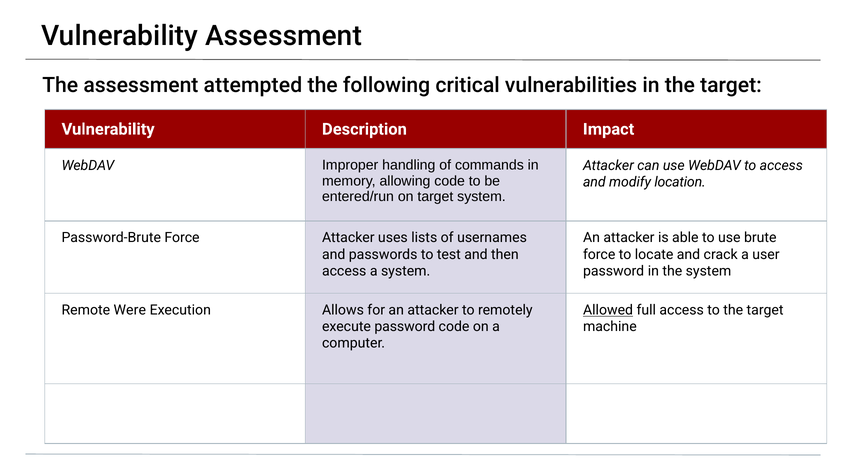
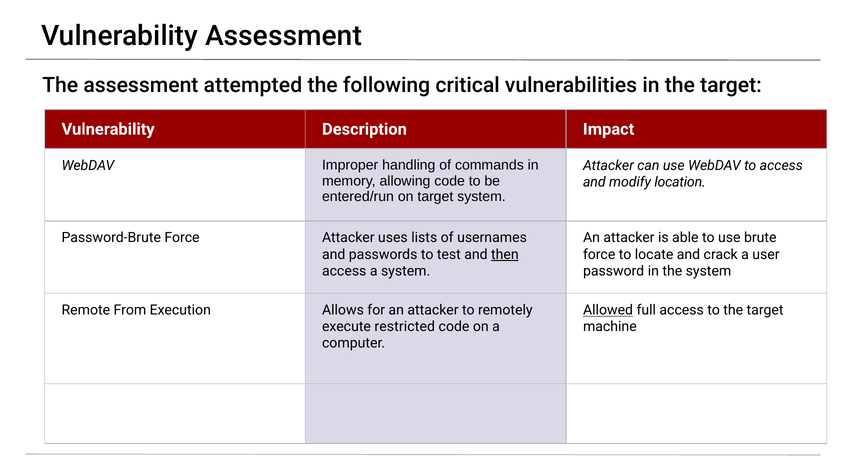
then underline: none -> present
Were: Were -> From
execute password: password -> restricted
